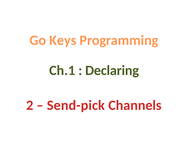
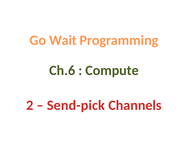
Keys: Keys -> Wait
Ch.1: Ch.1 -> Ch.6
Declaring: Declaring -> Compute
